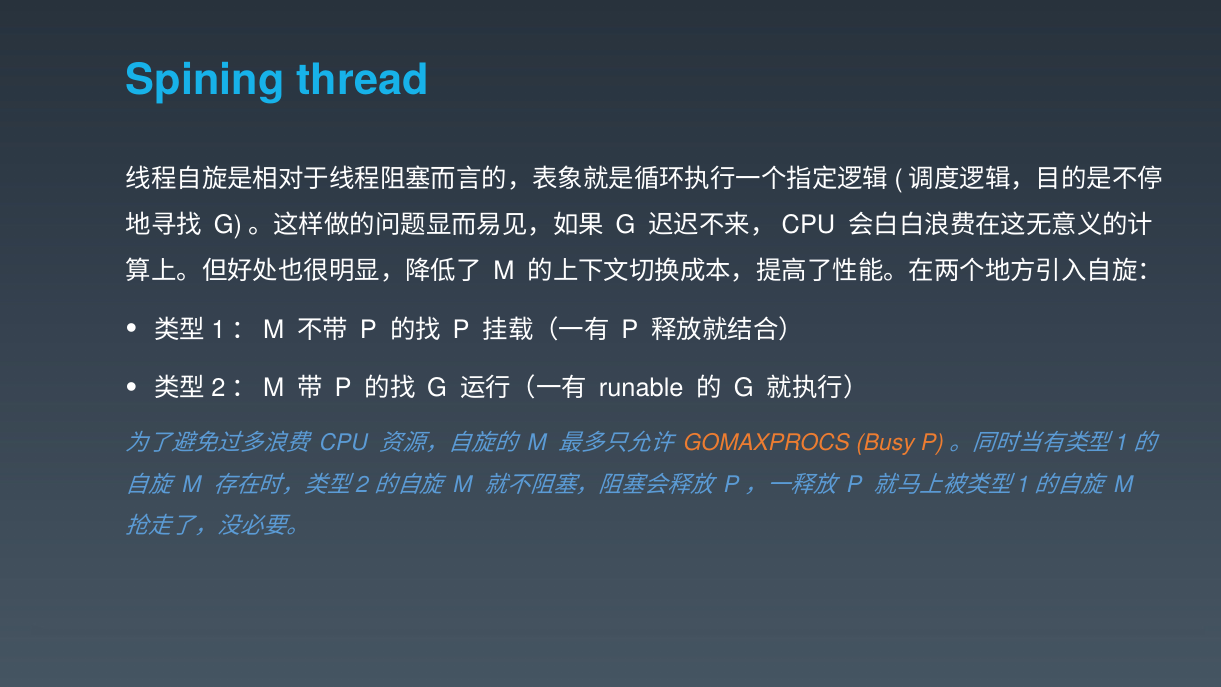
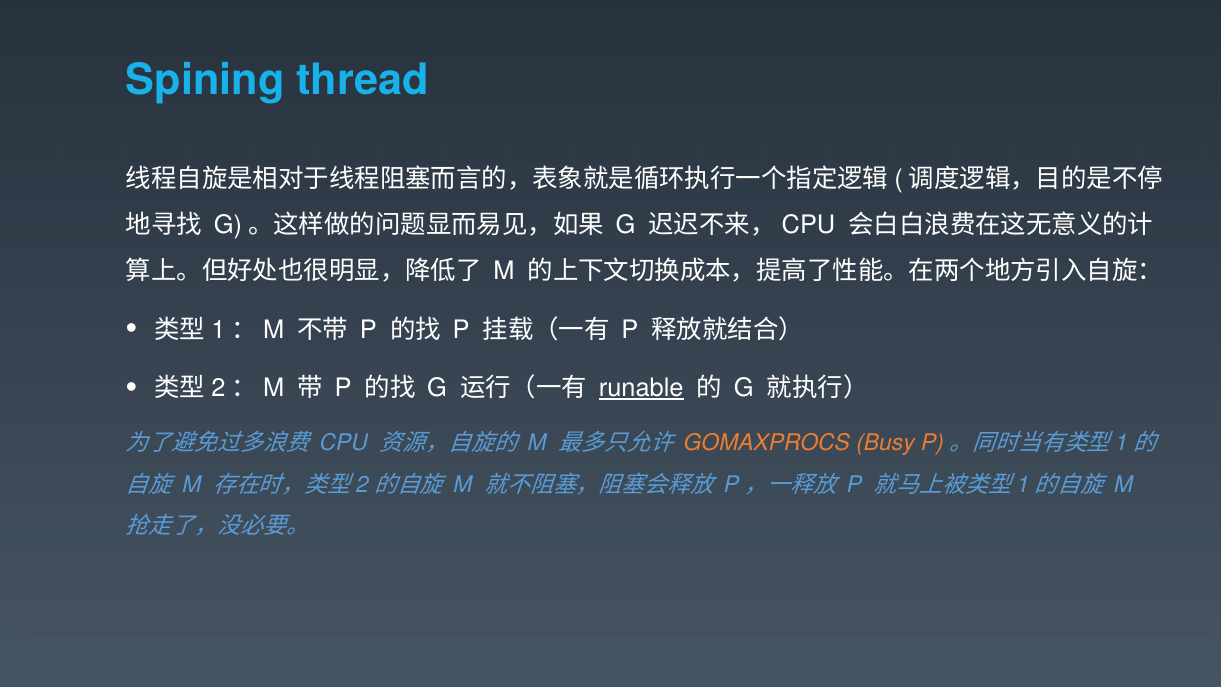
runable underline: none -> present
